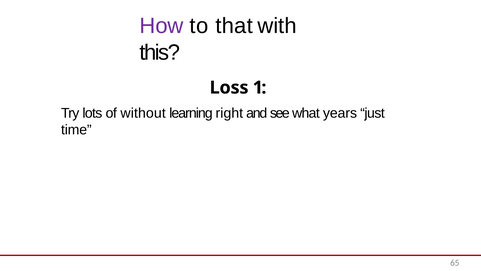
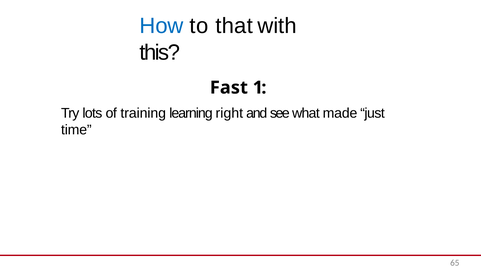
How colour: purple -> blue
Loss: Loss -> Fast
without: without -> training
years: years -> made
